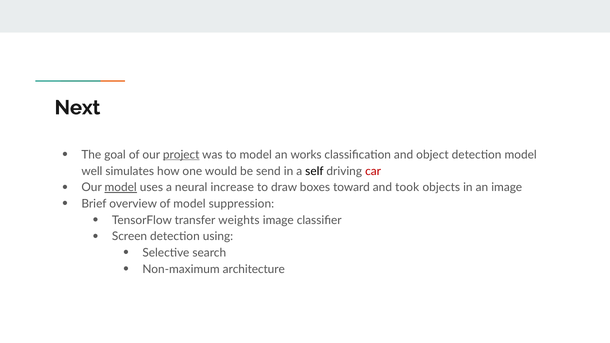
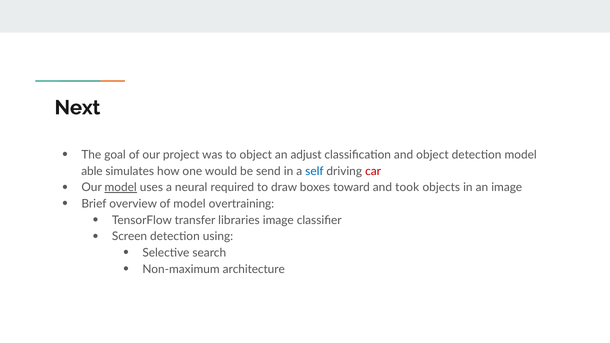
project underline: present -> none
to model: model -> object
works: works -> adjust
well: well -> able
self colour: black -> blue
increase: increase -> required
suppression: suppression -> overtraining
weights: weights -> libraries
